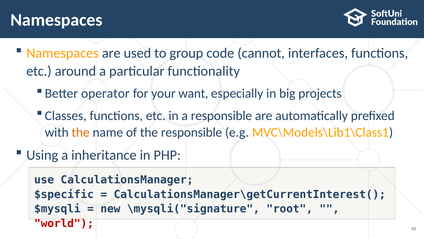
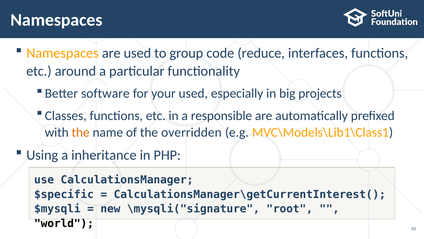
cannot: cannot -> reduce
operator: operator -> software
your want: want -> used
the responsible: responsible -> overridden
world colour: red -> black
